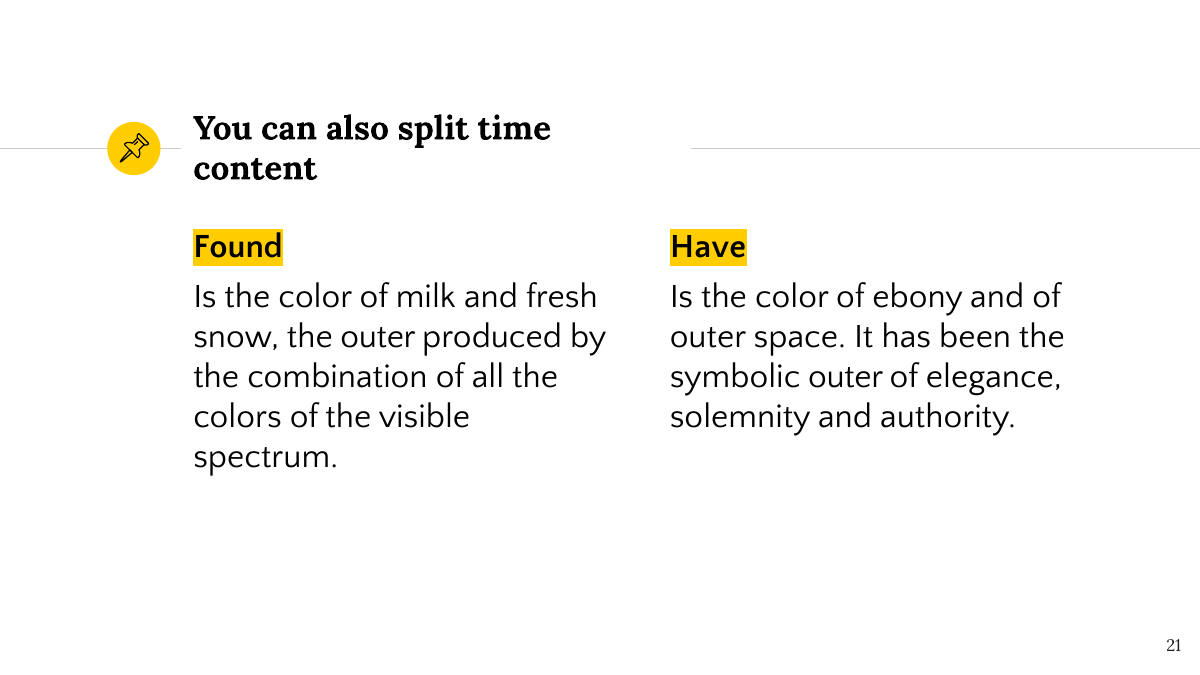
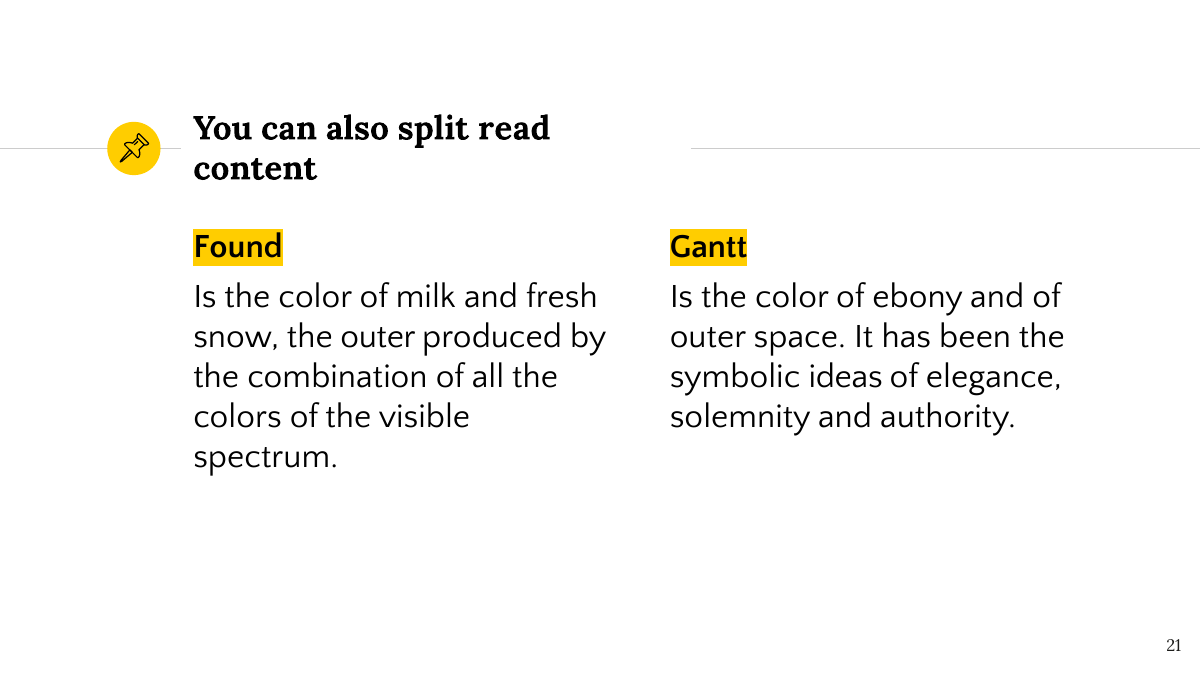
time: time -> read
Have: Have -> Gantt
symbolic outer: outer -> ideas
